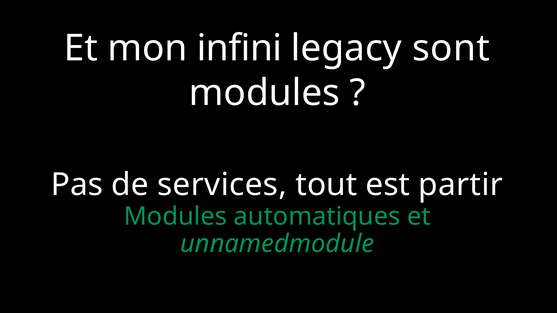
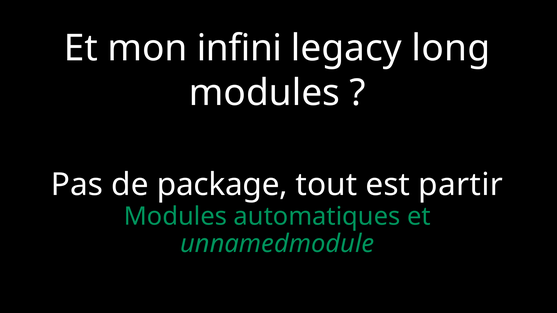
sont: sont -> long
services: services -> package
